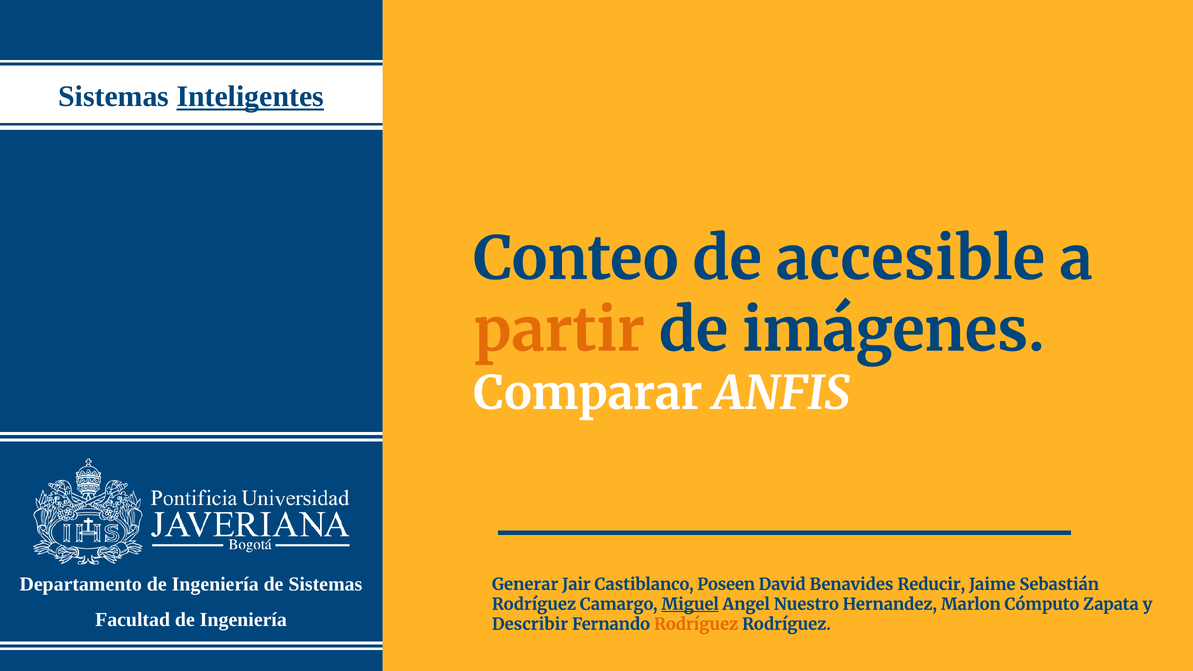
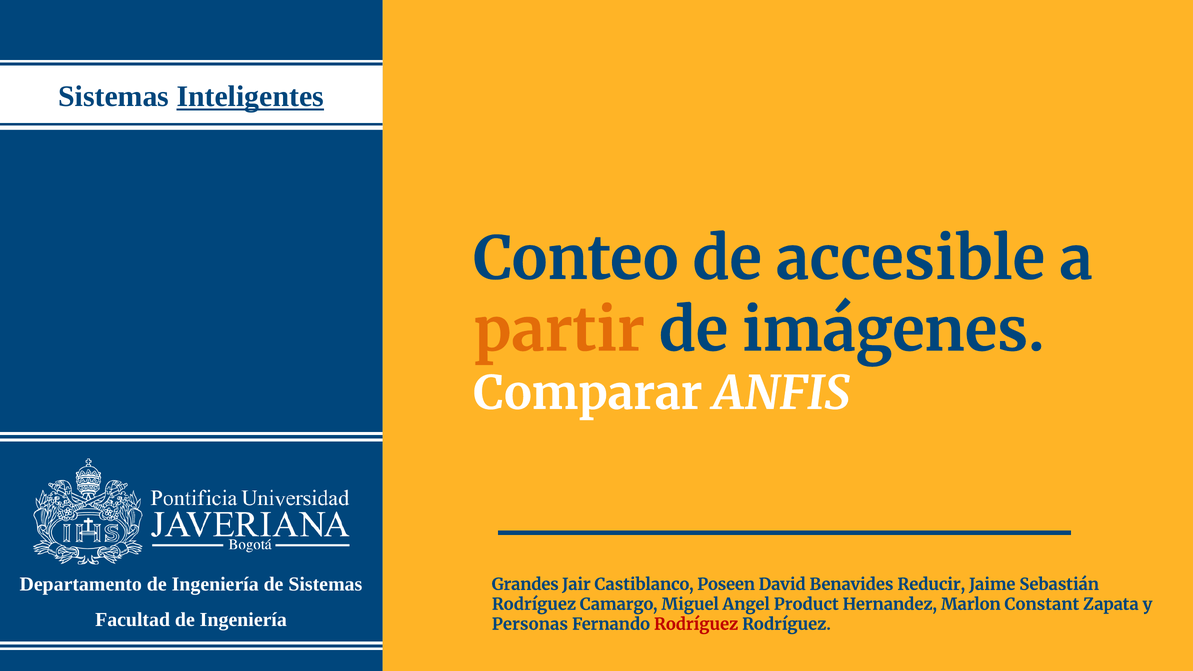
Generar: Generar -> Grandes
Miguel underline: present -> none
Nuestro: Nuestro -> Product
Cómputo: Cómputo -> Constant
Describir: Describir -> Personas
Rodríguez at (696, 624) colour: orange -> red
